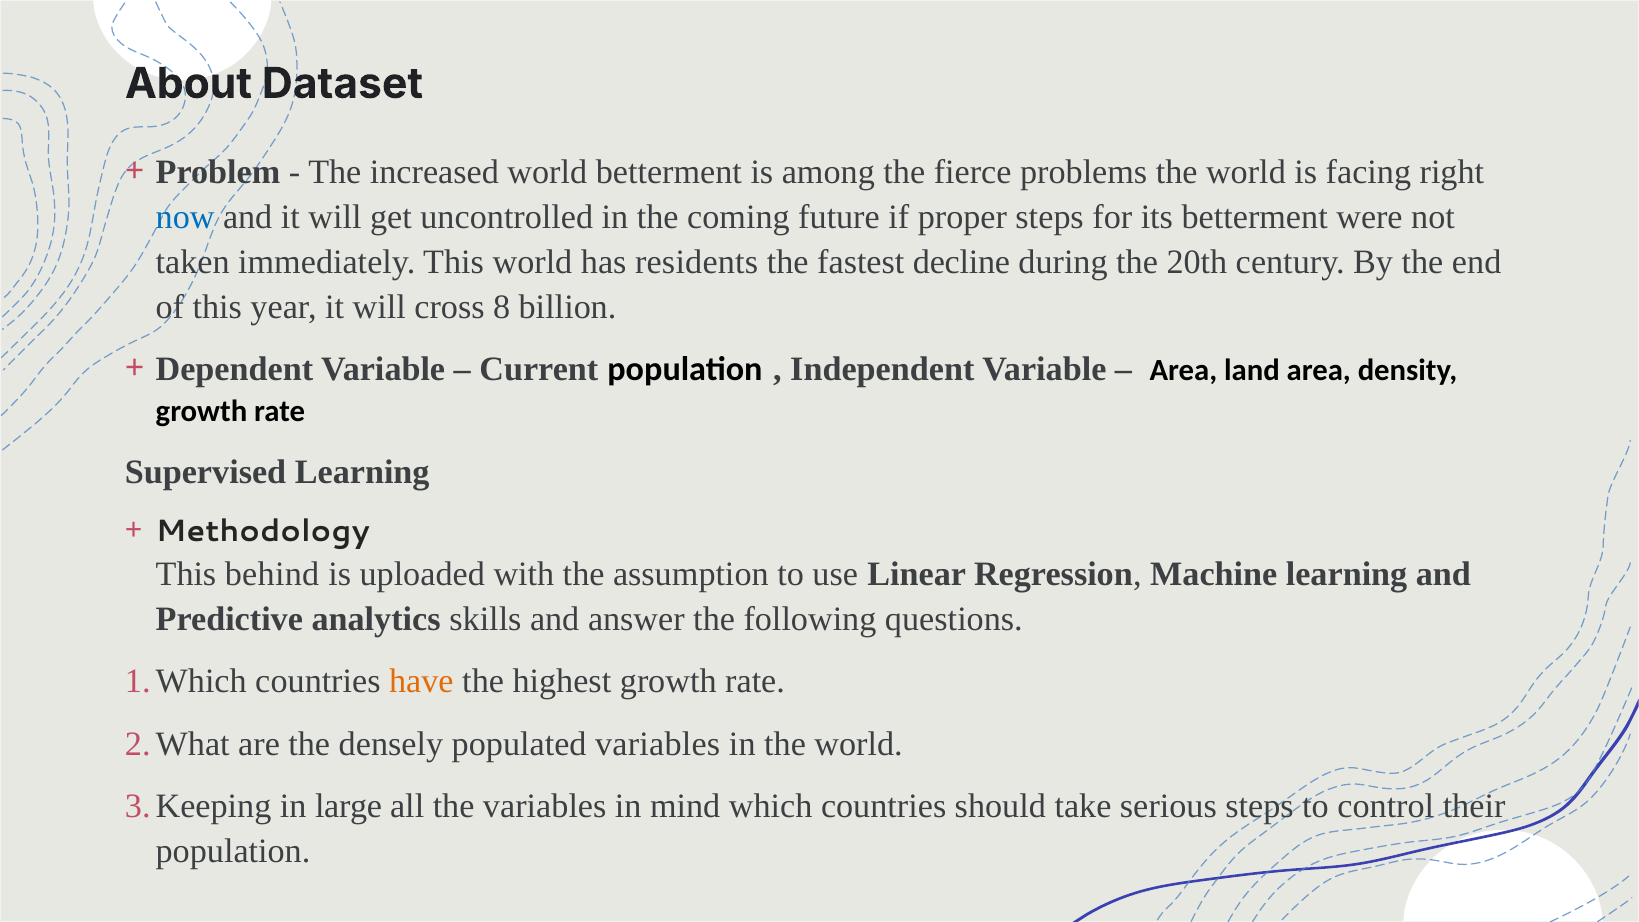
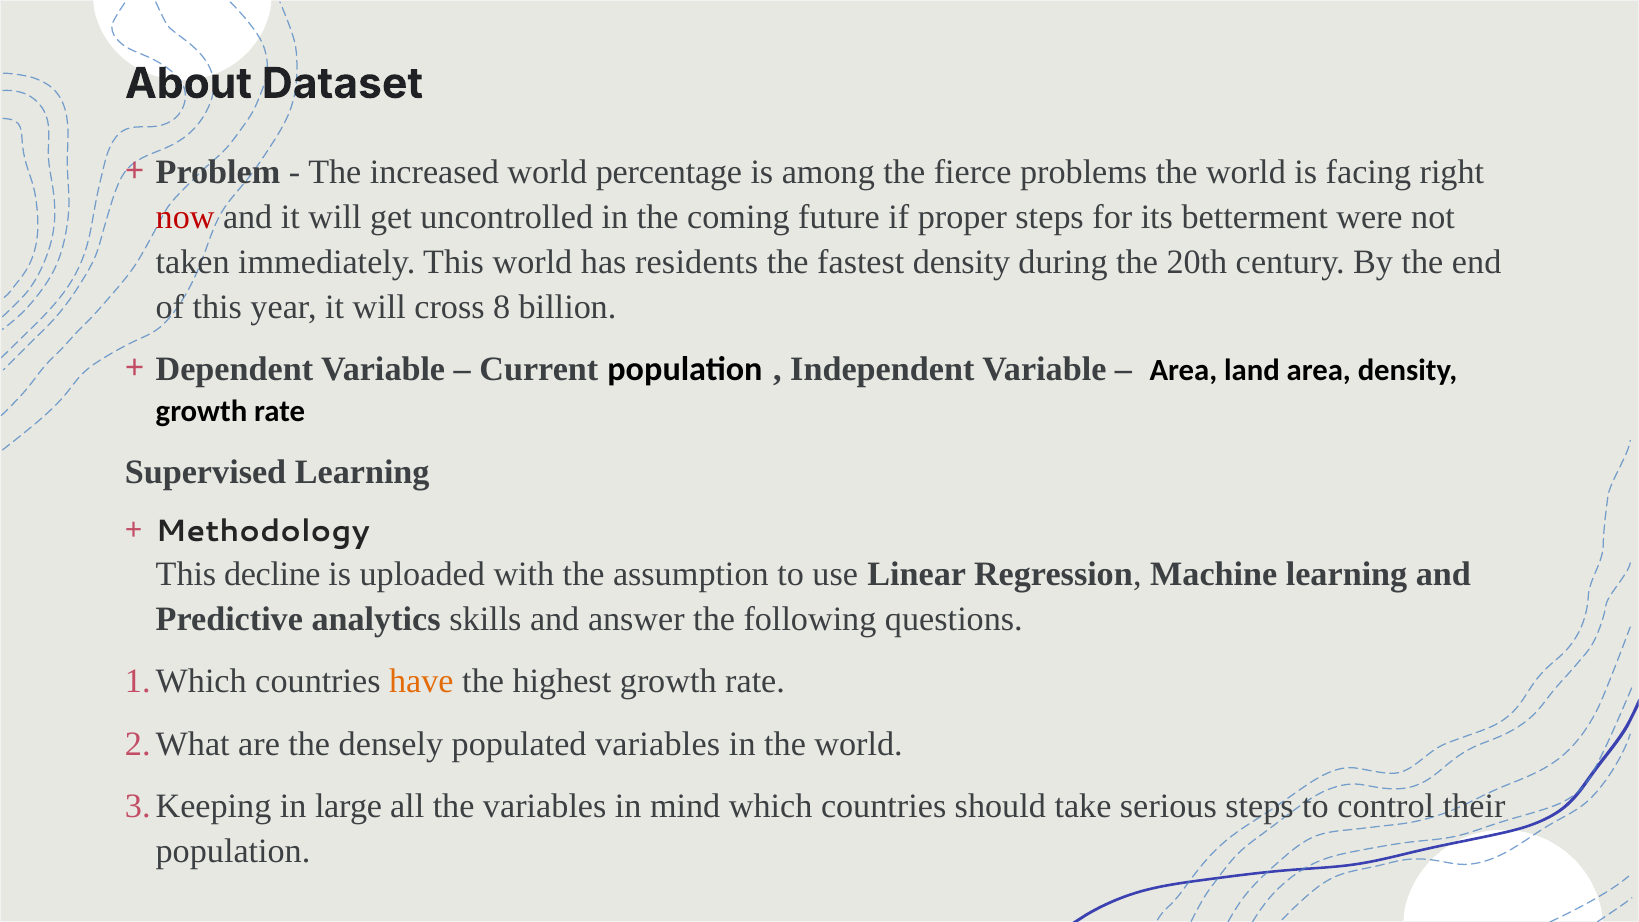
world betterment: betterment -> percentage
now colour: blue -> red
fastest decline: decline -> density
behind: behind -> decline
